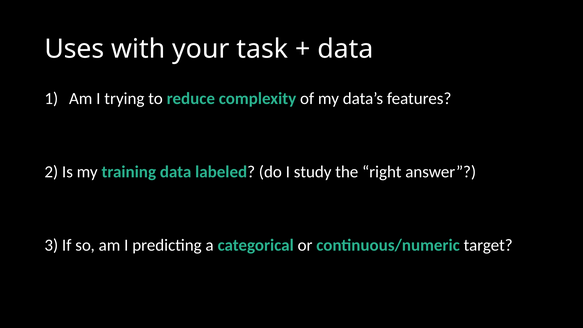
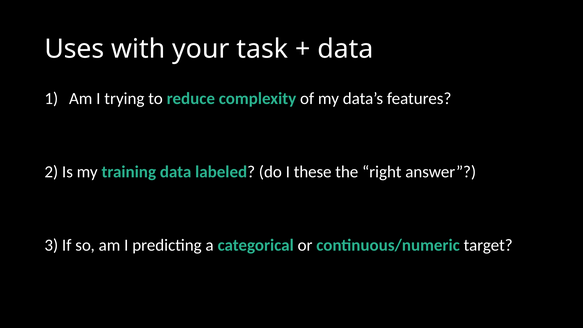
study: study -> these
